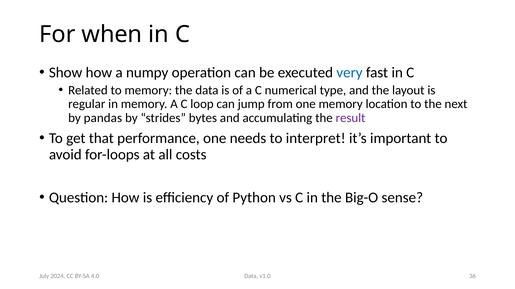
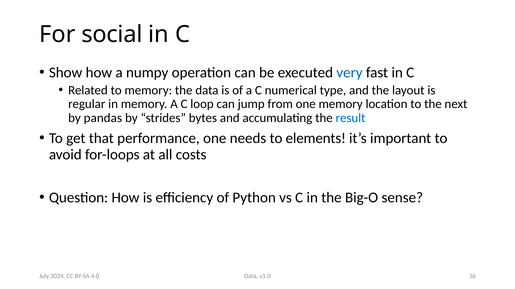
when: when -> social
result colour: purple -> blue
interpret: interpret -> elements
